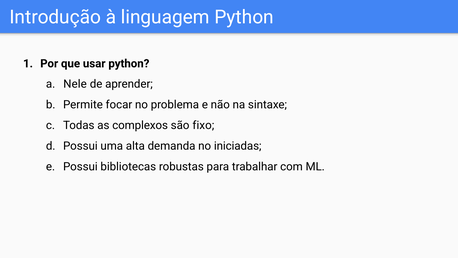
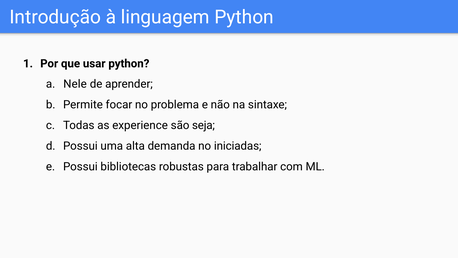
complexos: complexos -> experience
fixo: fixo -> seja
